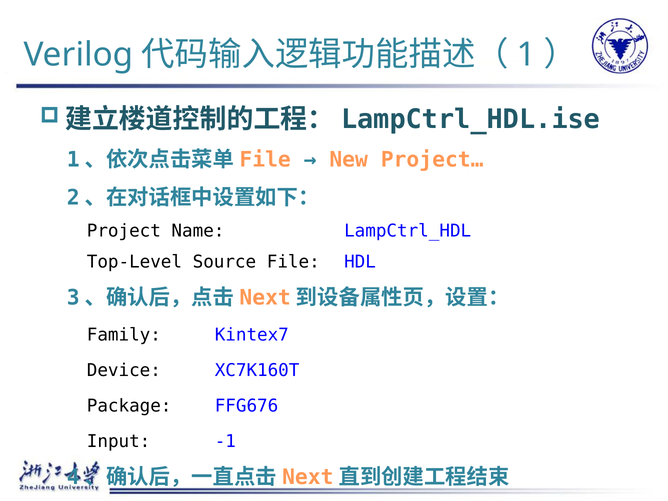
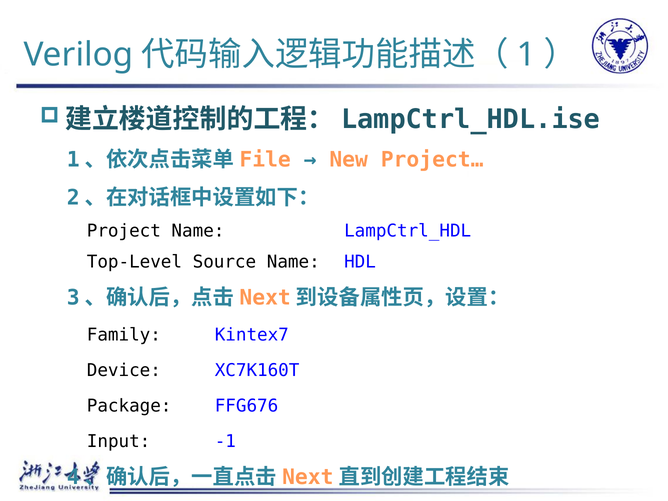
Source File: File -> Name
